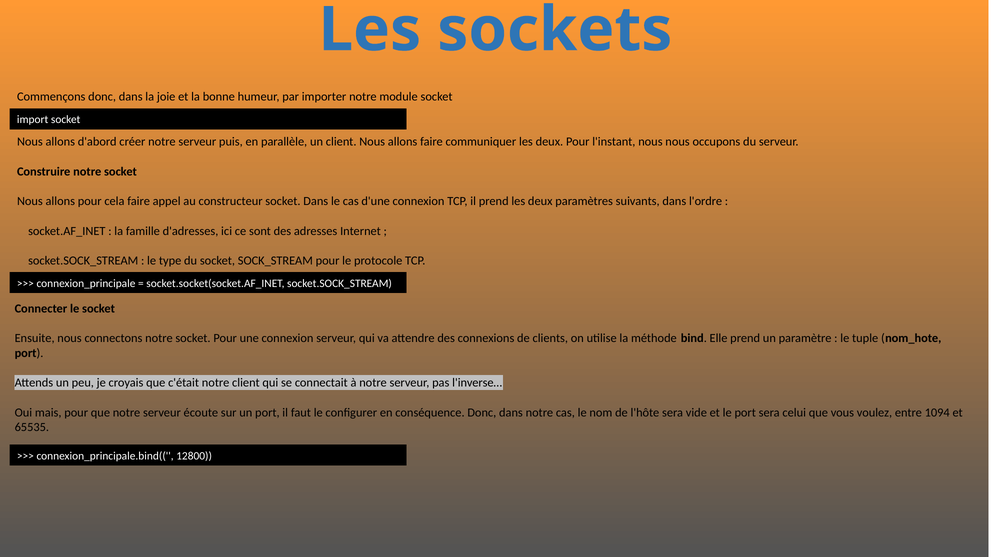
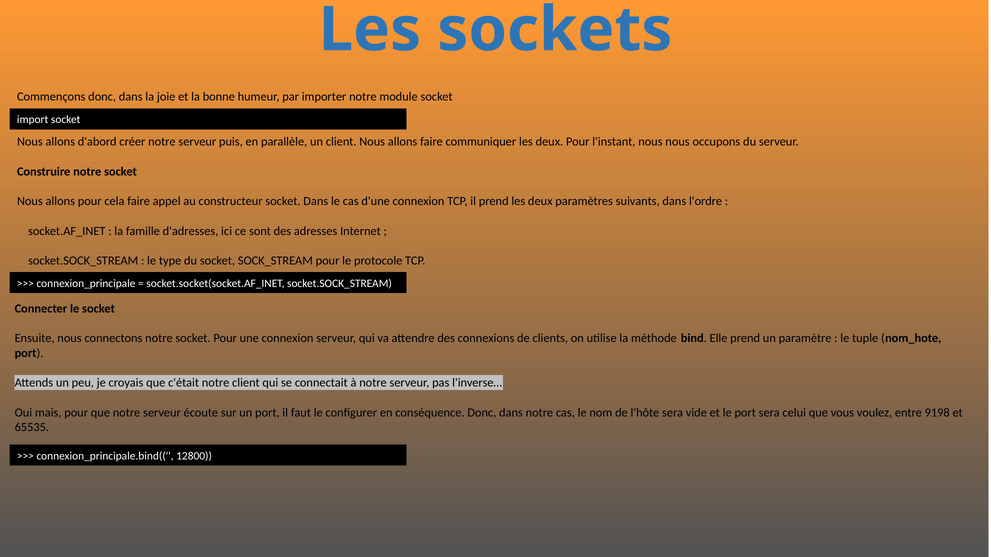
1094: 1094 -> 9198
